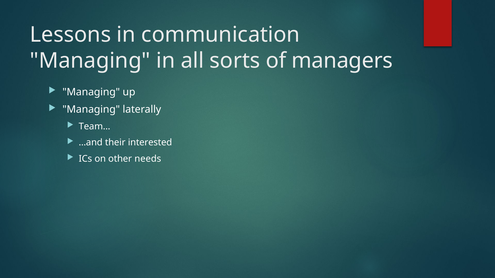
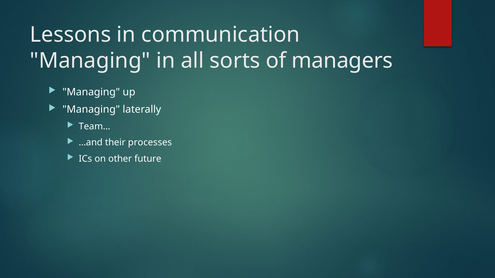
interested: interested -> processes
needs: needs -> future
